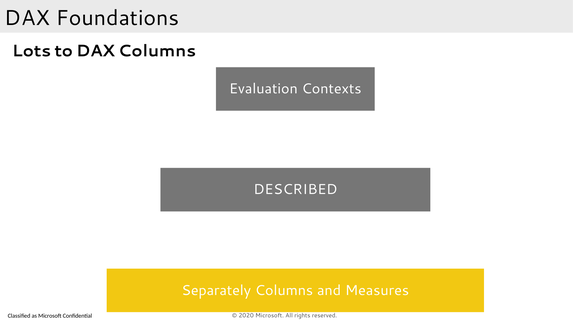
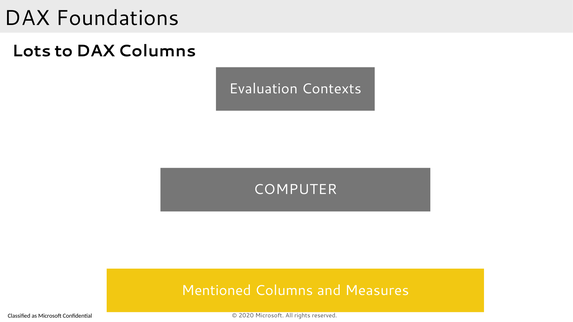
DESCRIBED: DESCRIBED -> COMPUTER
Separately: Separately -> Mentioned
